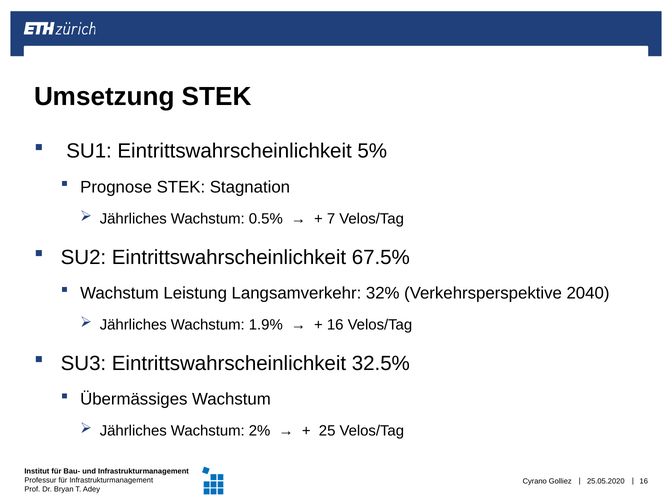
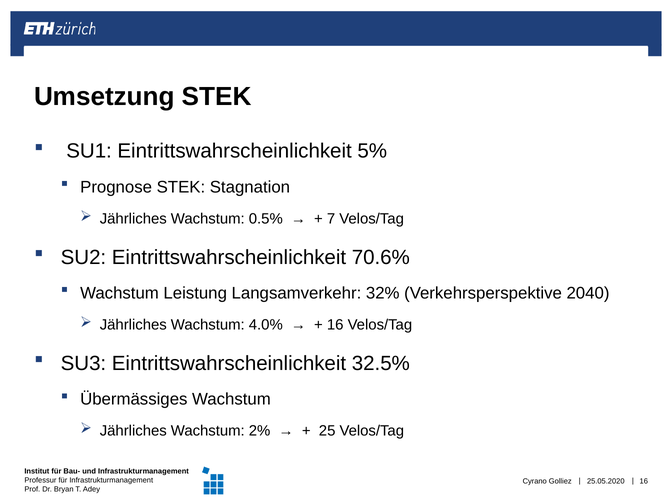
67.5%: 67.5% -> 70.6%
1.9%: 1.9% -> 4.0%
